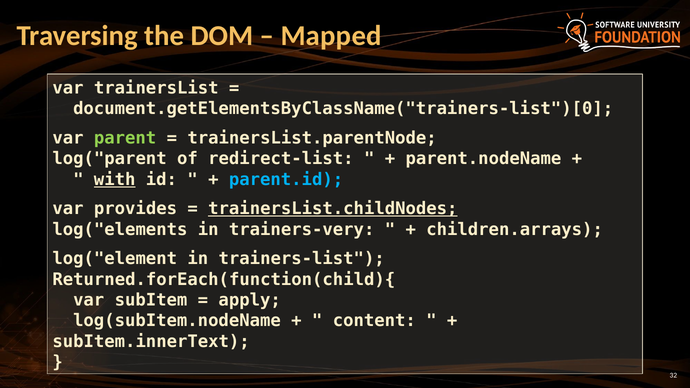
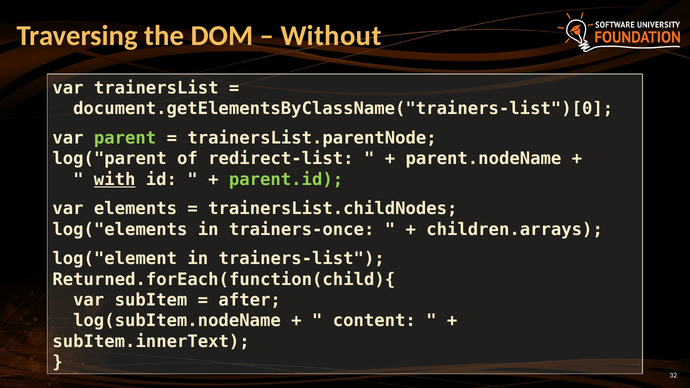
Mapped: Mapped -> Without
parent.id colour: light blue -> light green
provides: provides -> elements
trainersList.childNodes underline: present -> none
trainers-very: trainers-very -> trainers-once
apply: apply -> after
